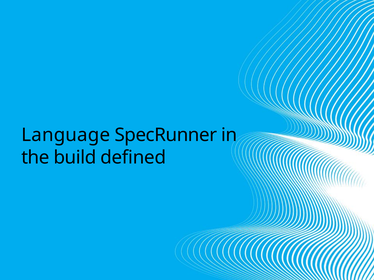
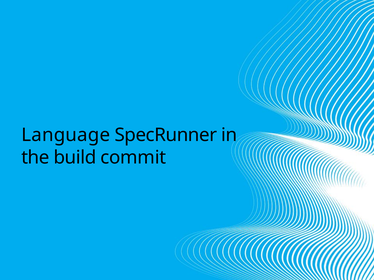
defined: defined -> commit
